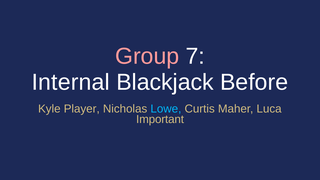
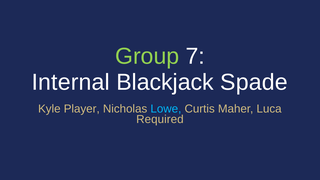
Group colour: pink -> light green
Before: Before -> Spade
Important: Important -> Required
